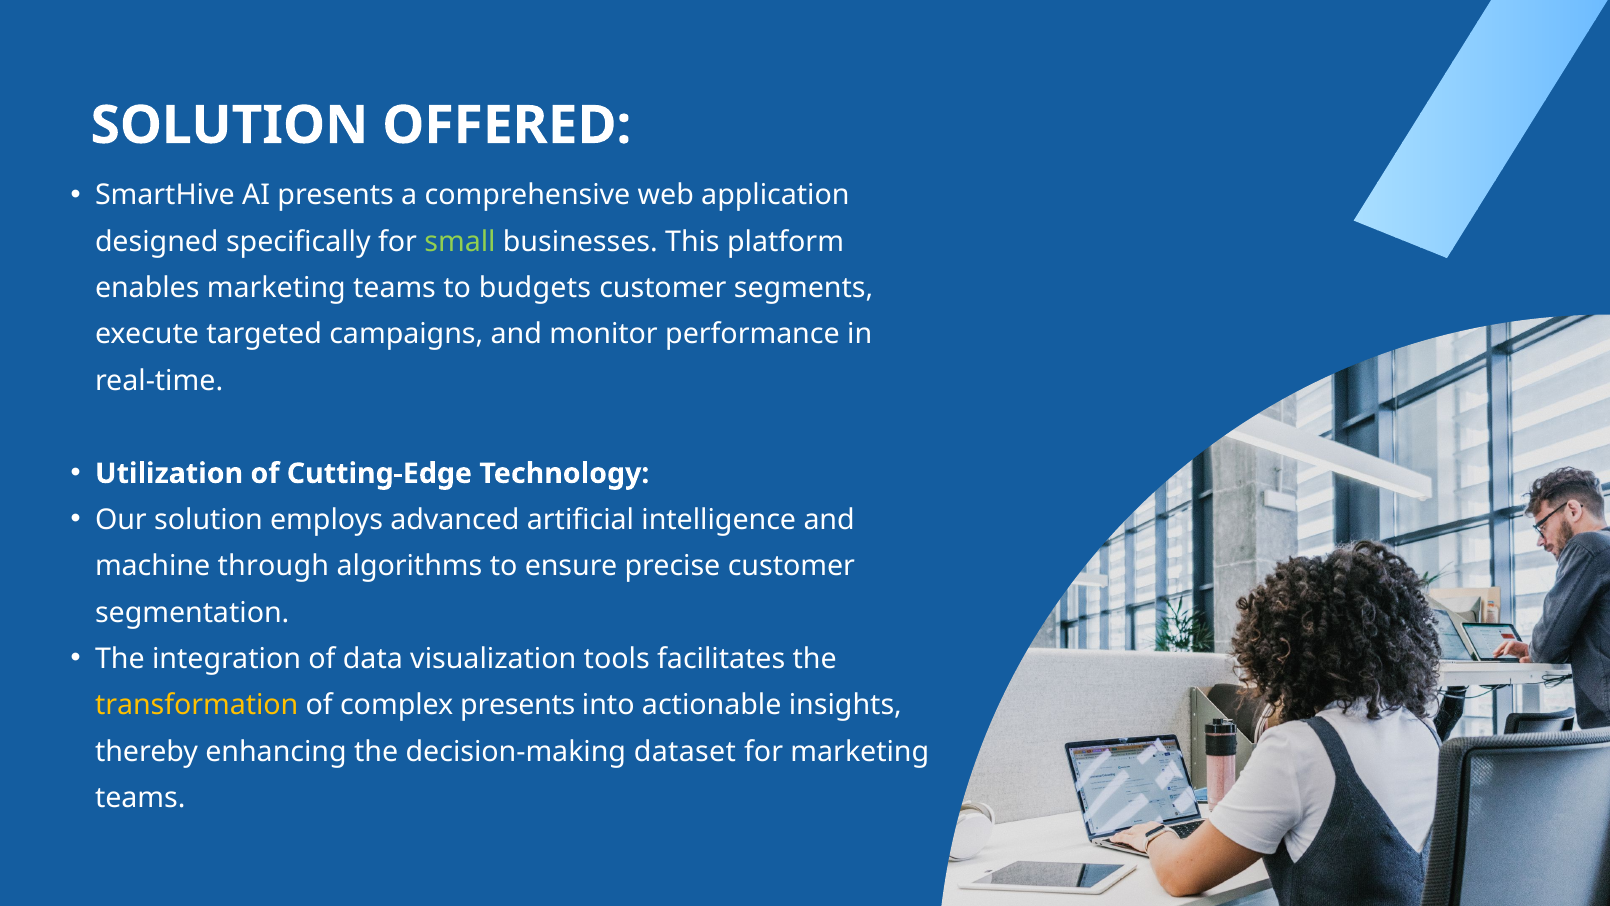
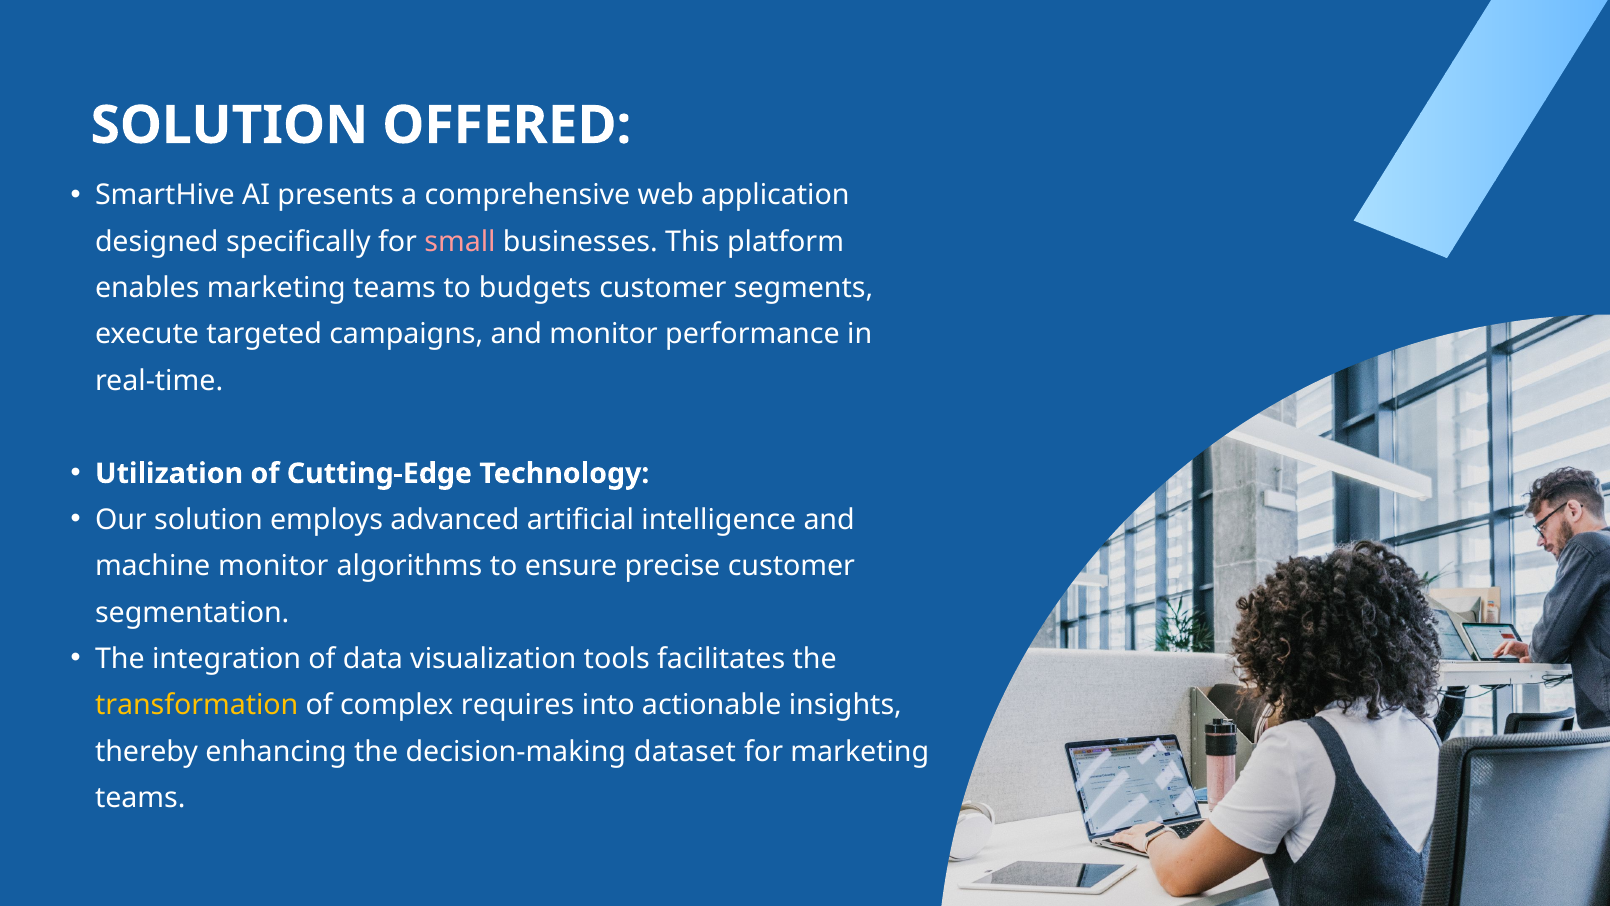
small colour: light green -> pink
machine through: through -> monitor
complex presents: presents -> requires
